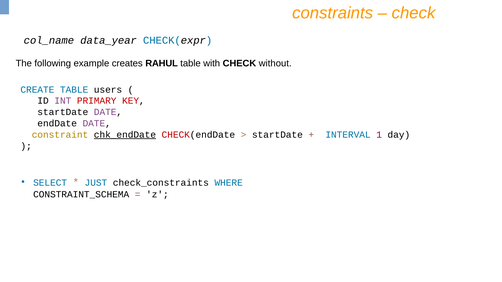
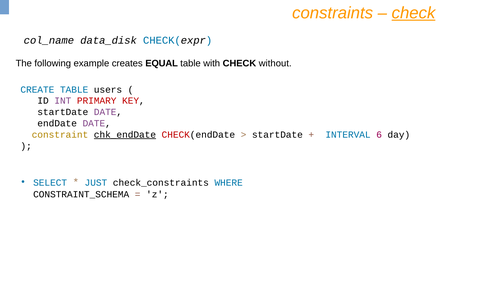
check at (414, 13) underline: none -> present
data_year: data_year -> data_disk
RAHUL: RAHUL -> EQUAL
1: 1 -> 6
